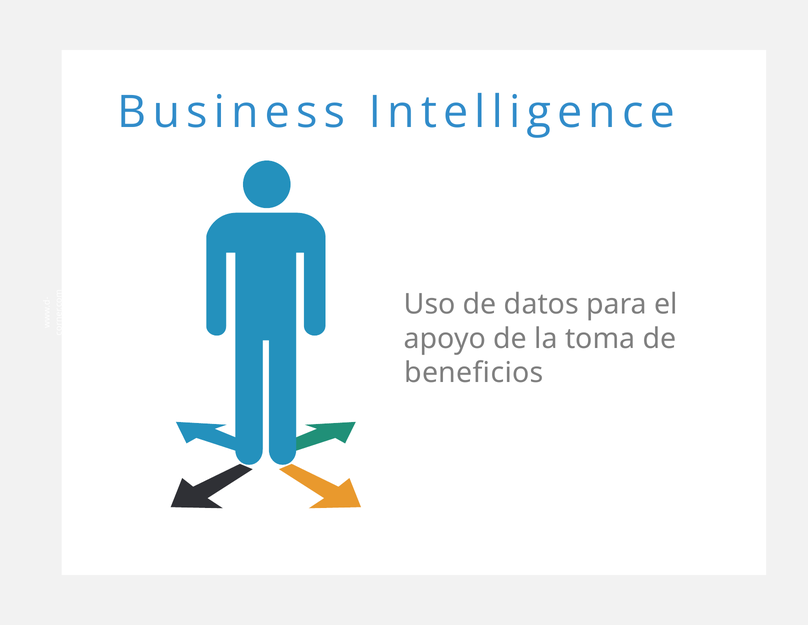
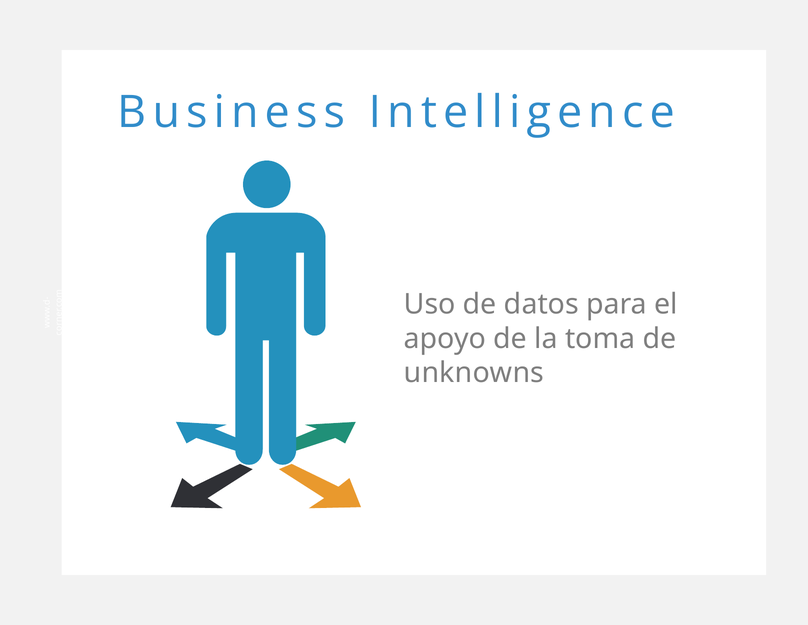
beneficios: beneficios -> unknowns
